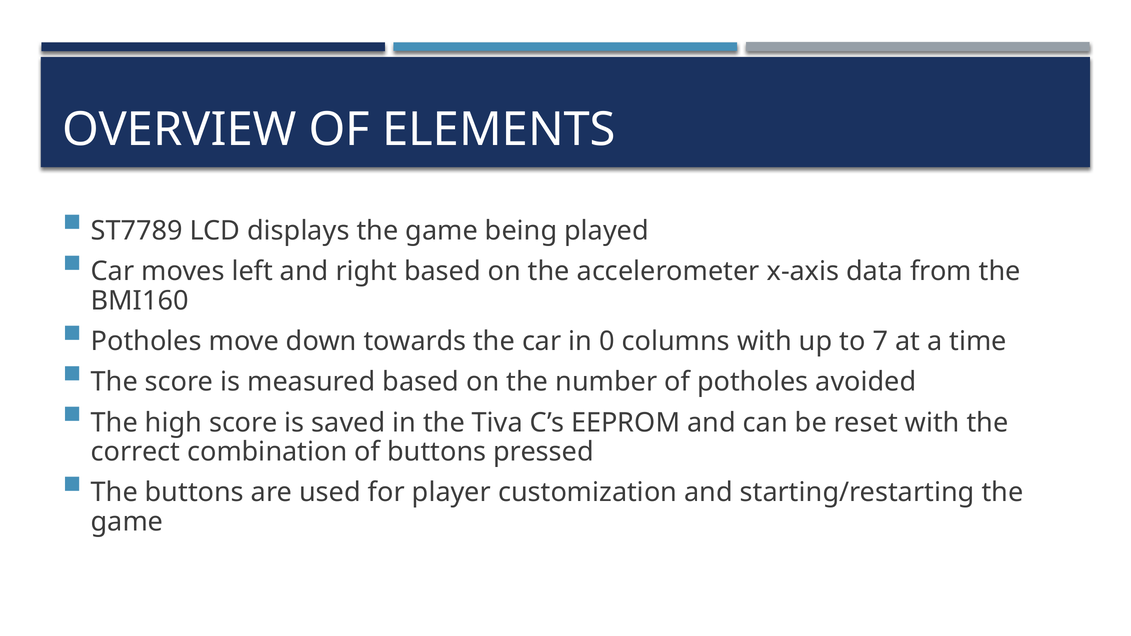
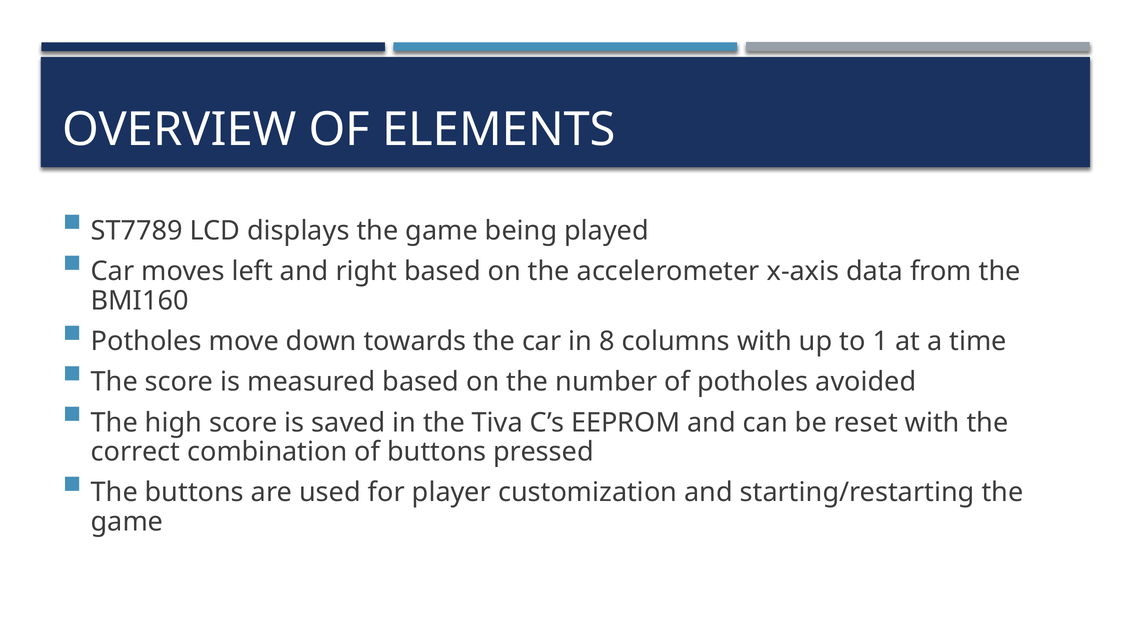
0: 0 -> 8
7: 7 -> 1
